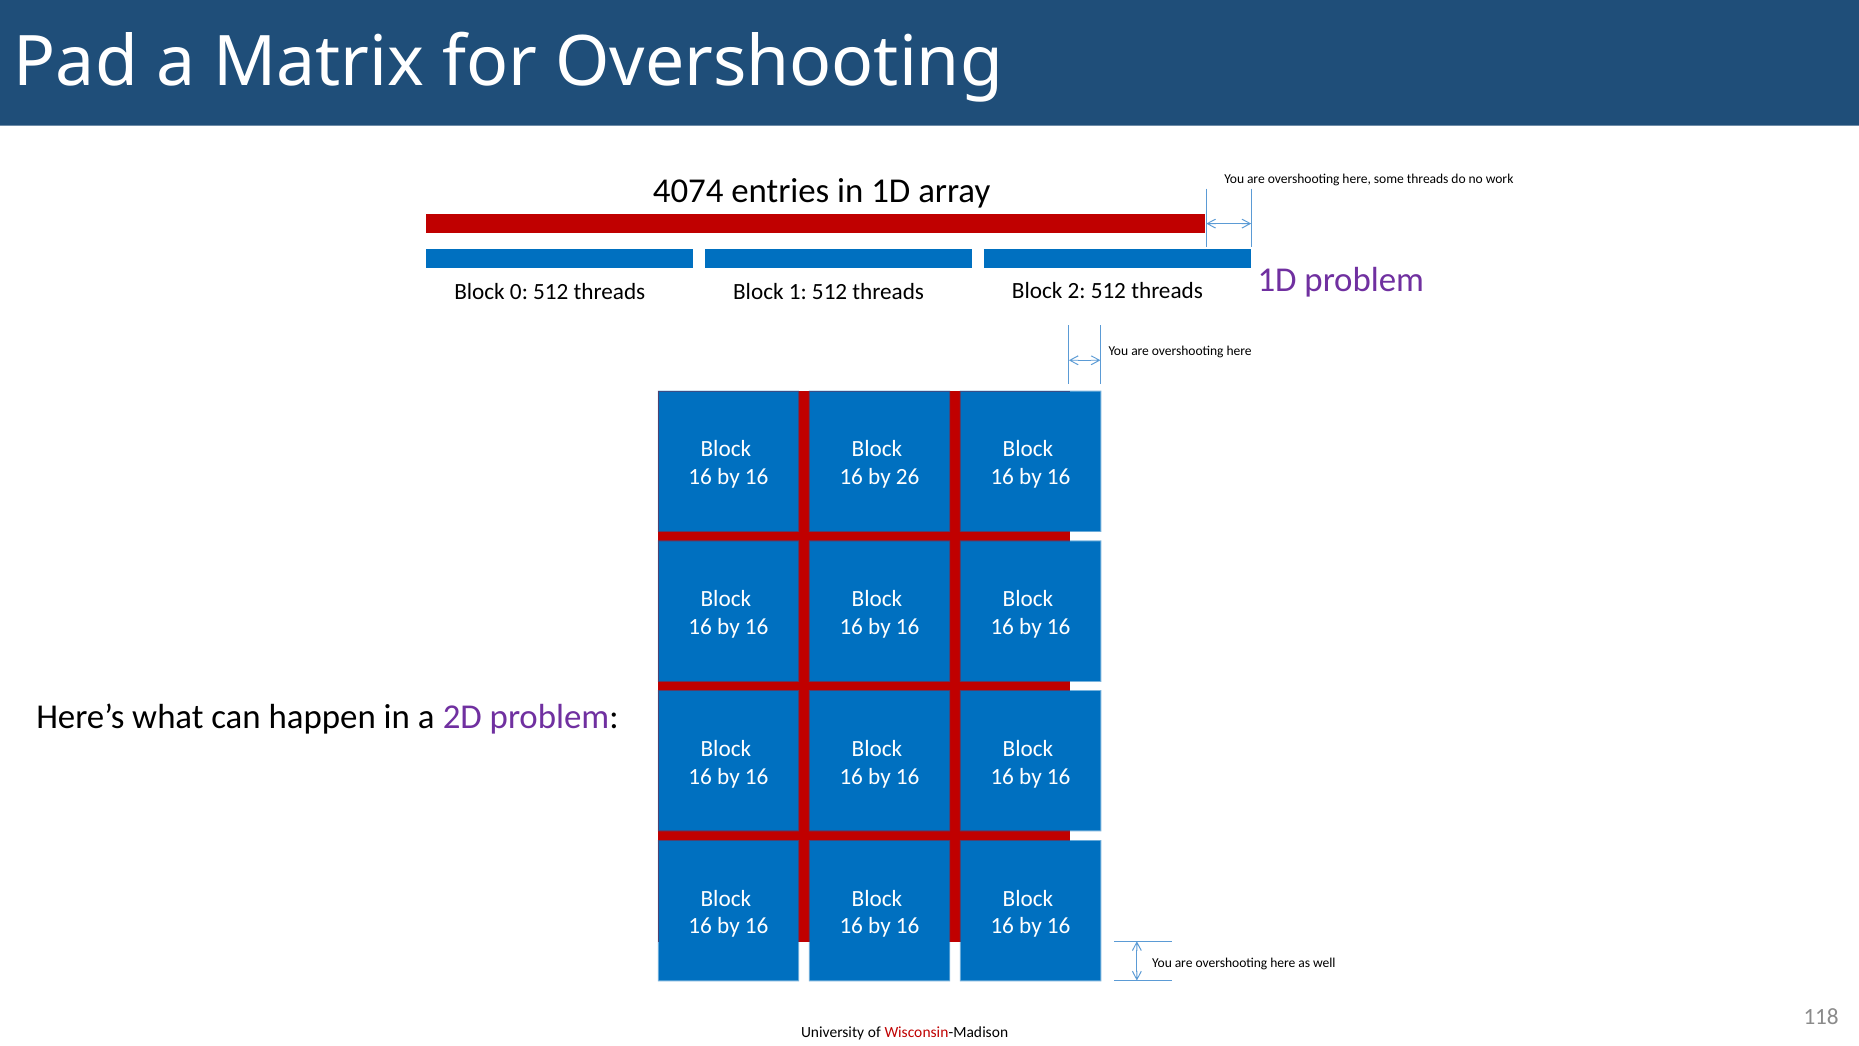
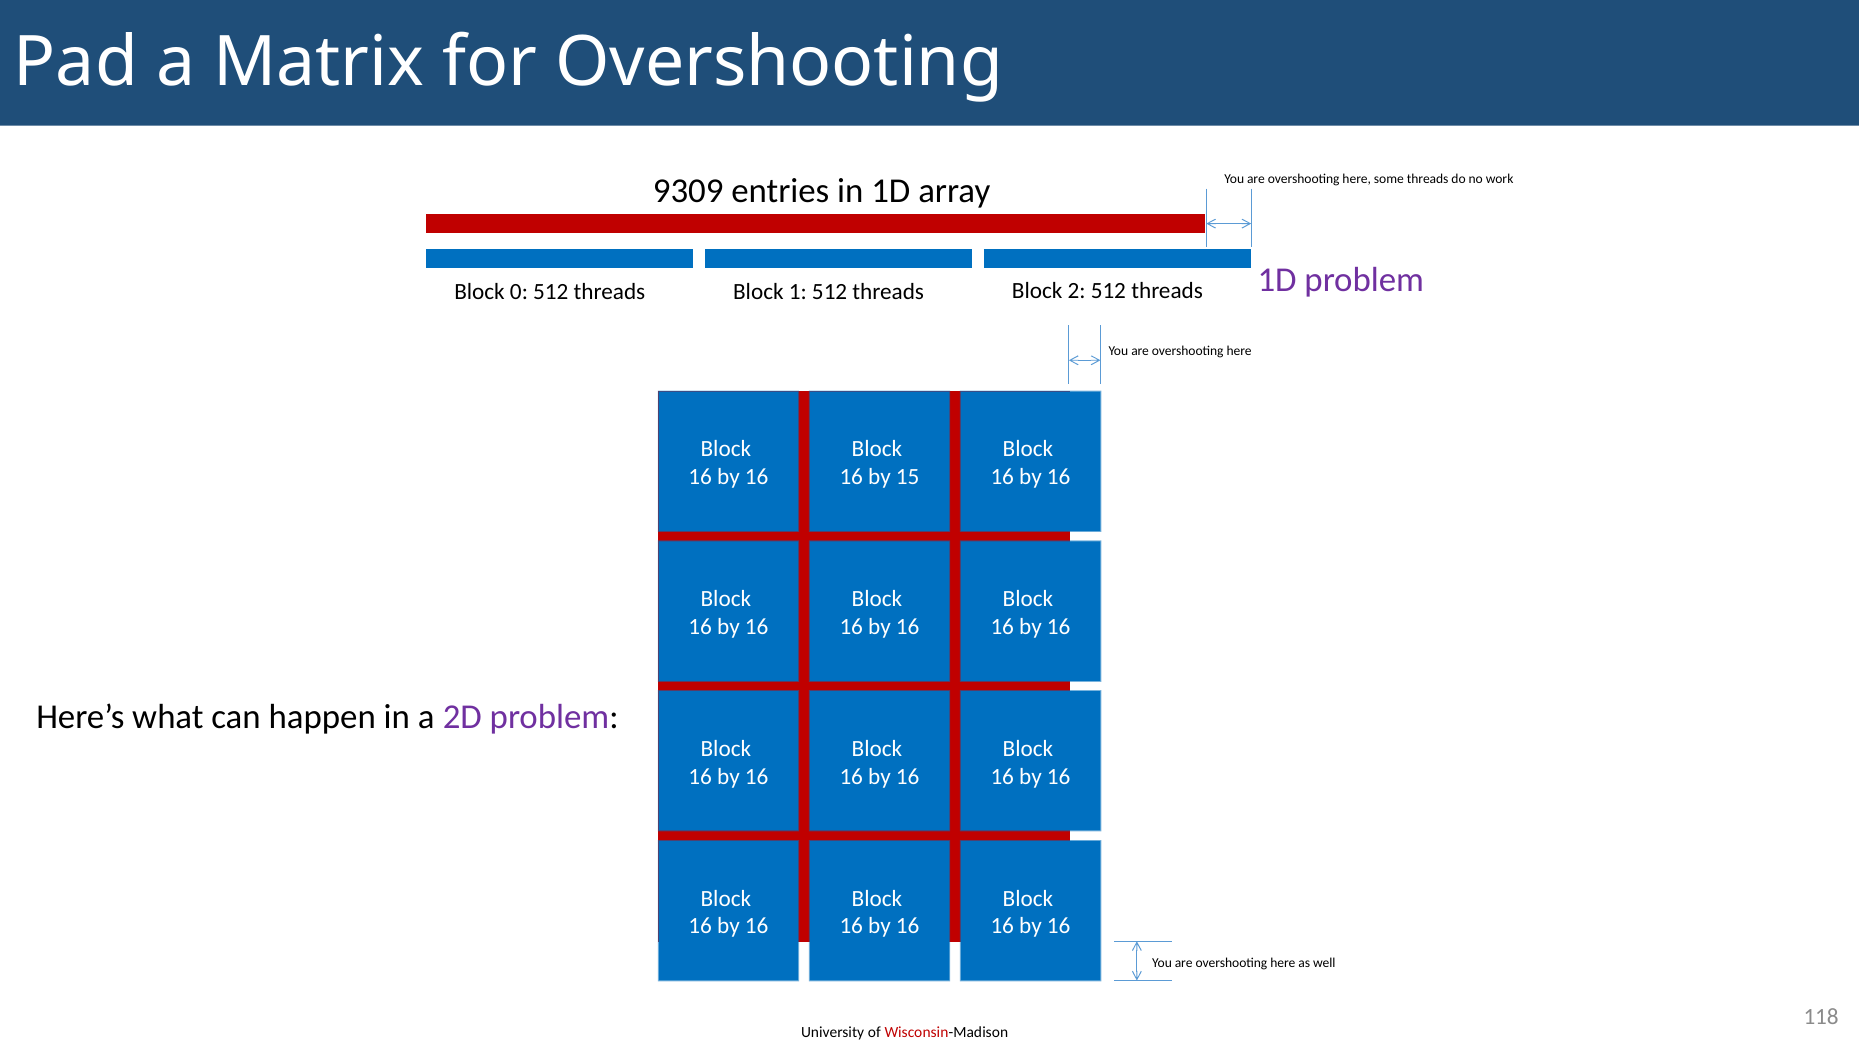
4074: 4074 -> 9309
26: 26 -> 15
